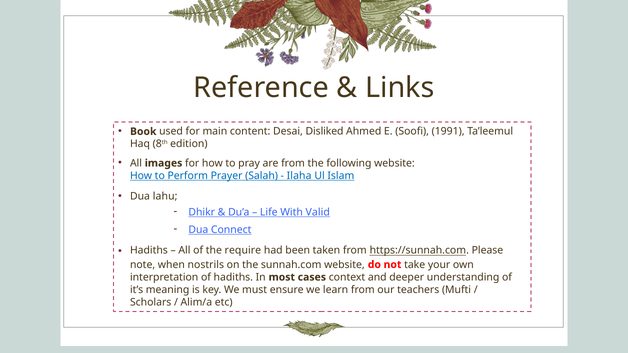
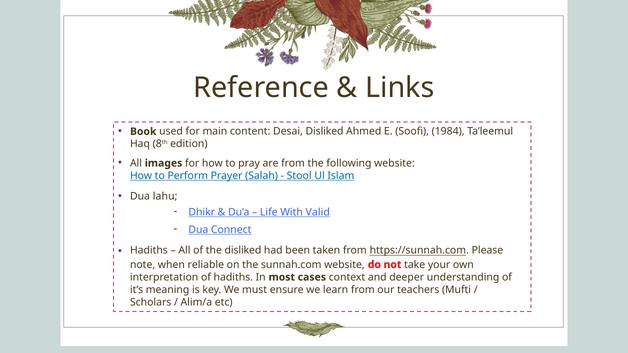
1991: 1991 -> 1984
Ilaha: Ilaha -> Stool
the require: require -> disliked
nostrils: nostrils -> reliable
